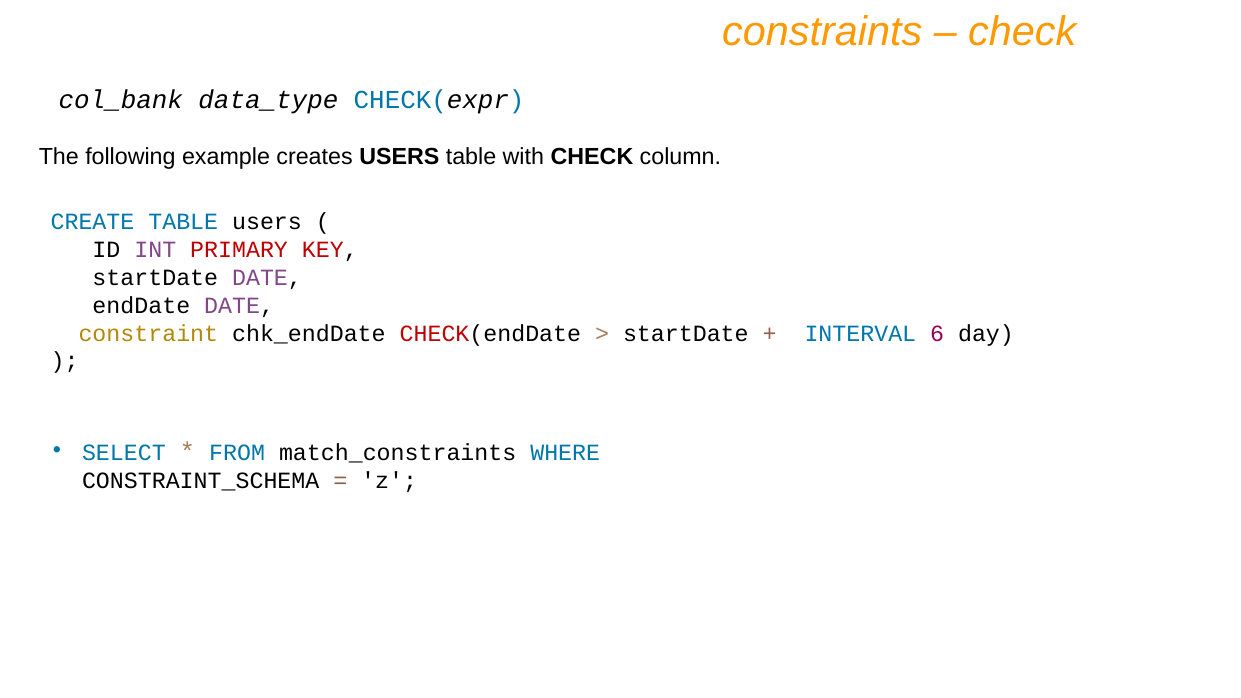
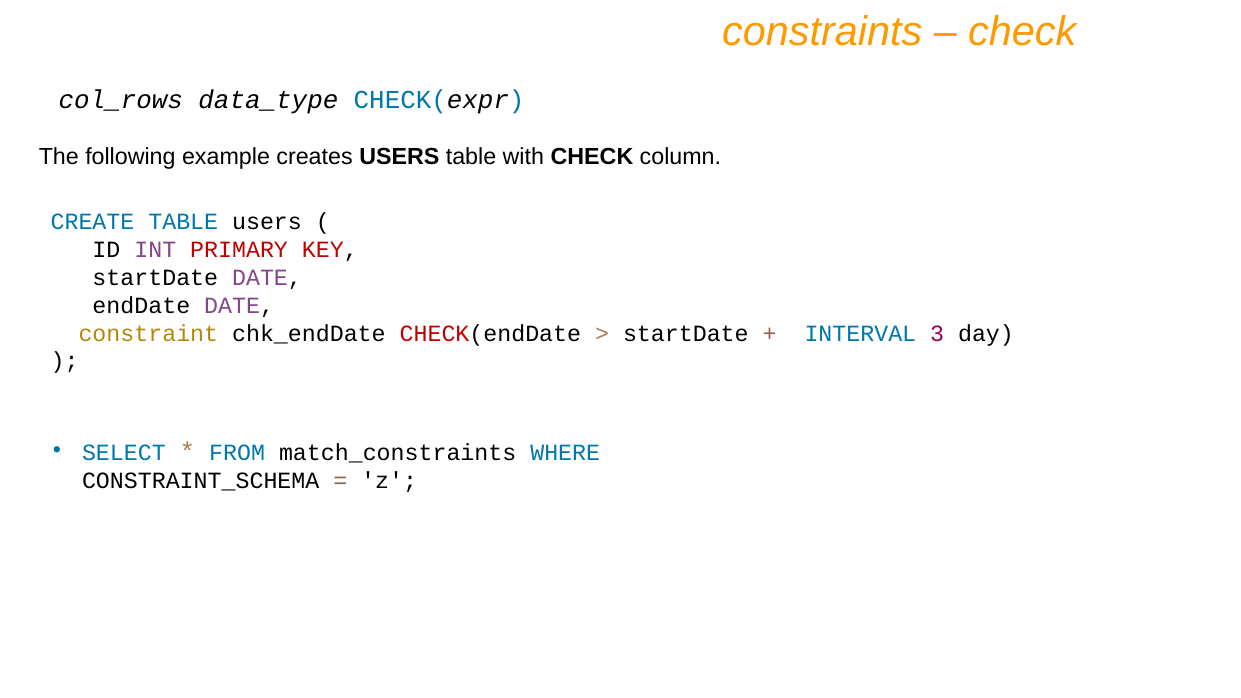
col_bank: col_bank -> col_rows
6: 6 -> 3
